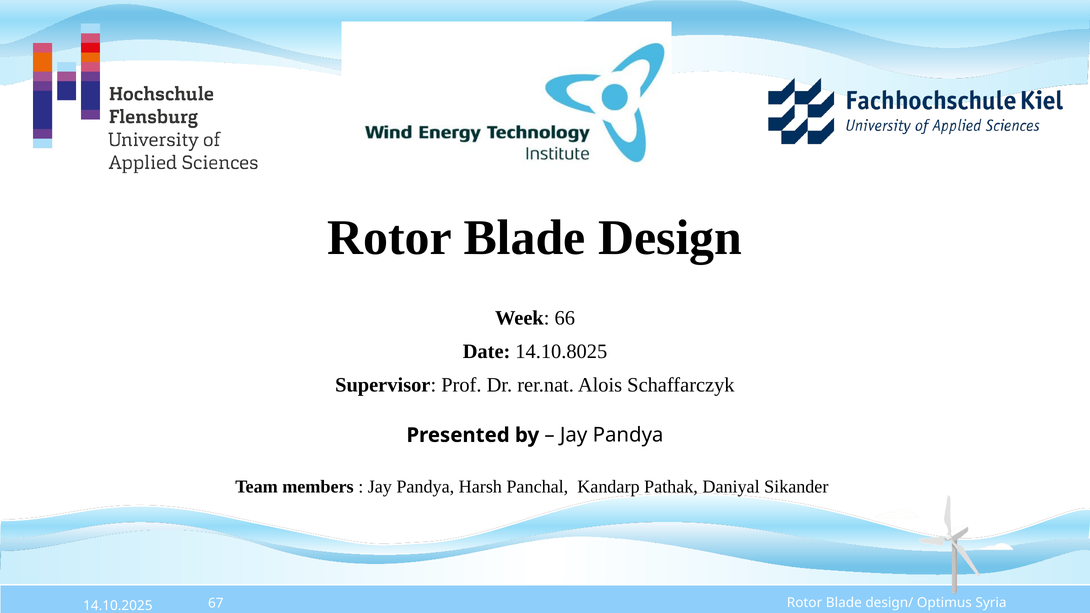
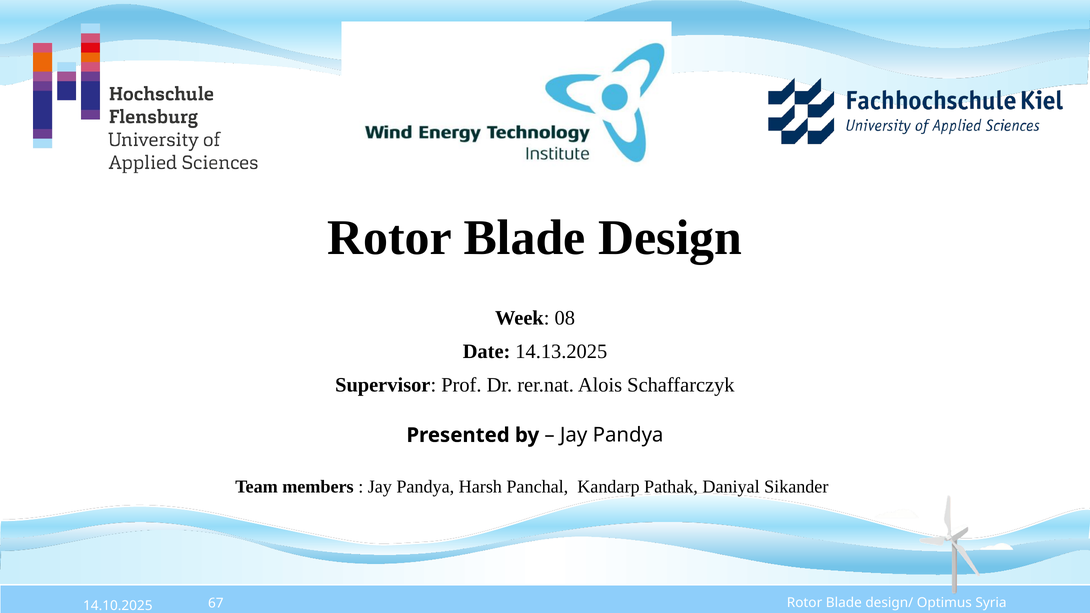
66: 66 -> 08
14.10.8025: 14.10.8025 -> 14.13.2025
